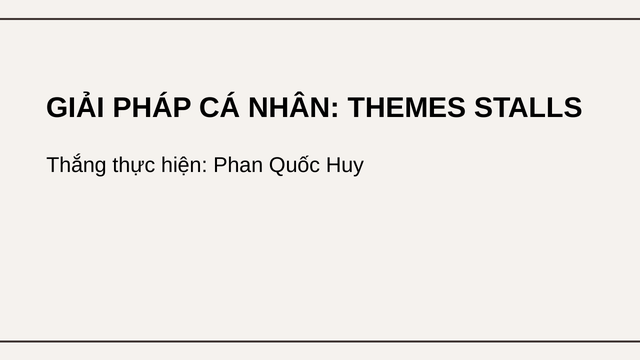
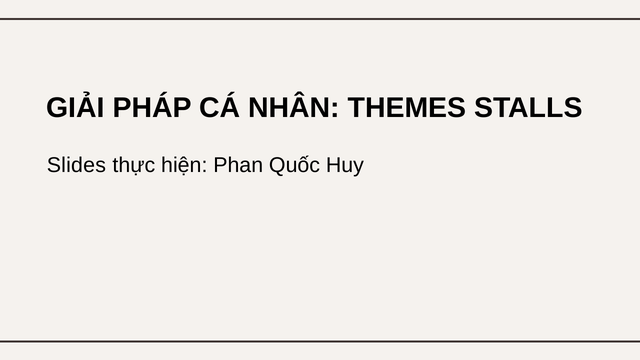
Thắng: Thắng -> Slides
